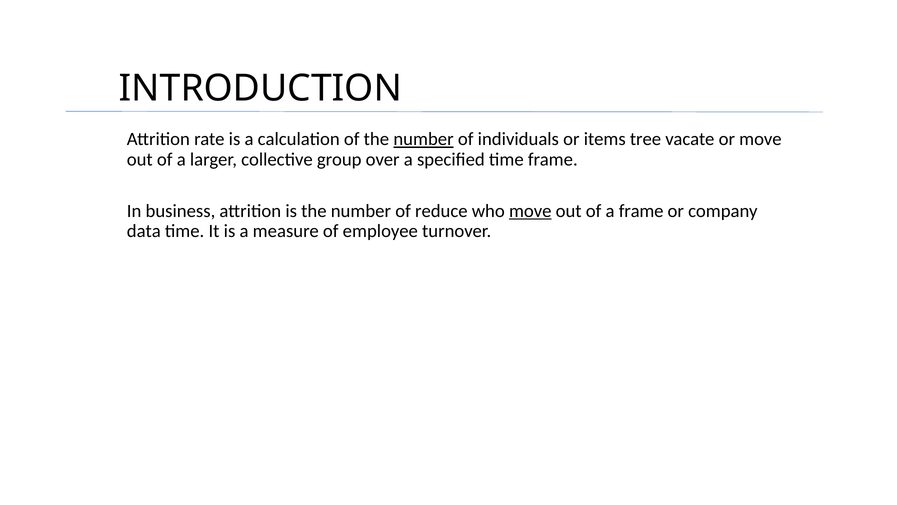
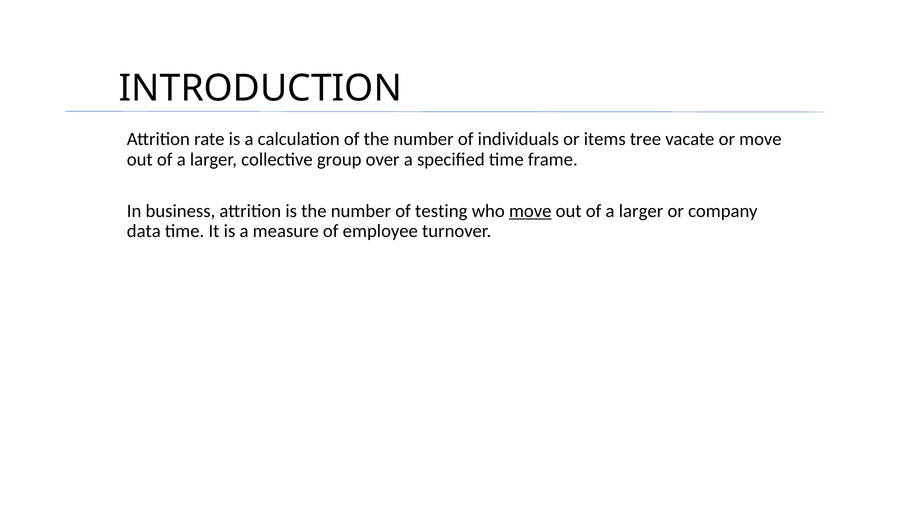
number at (424, 139) underline: present -> none
reduce: reduce -> testing
frame at (641, 211): frame -> larger
